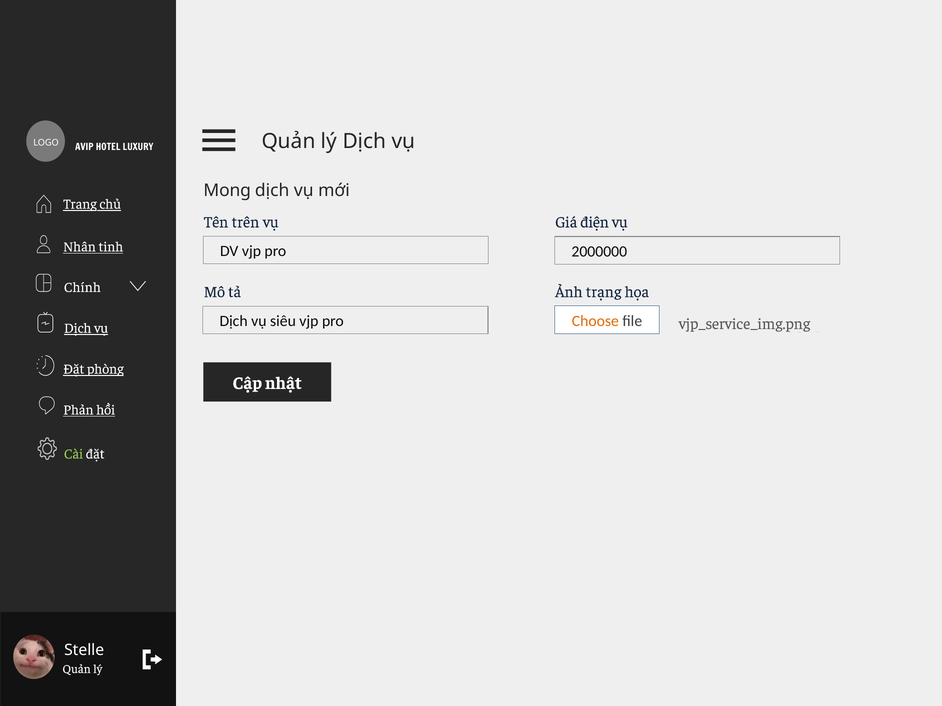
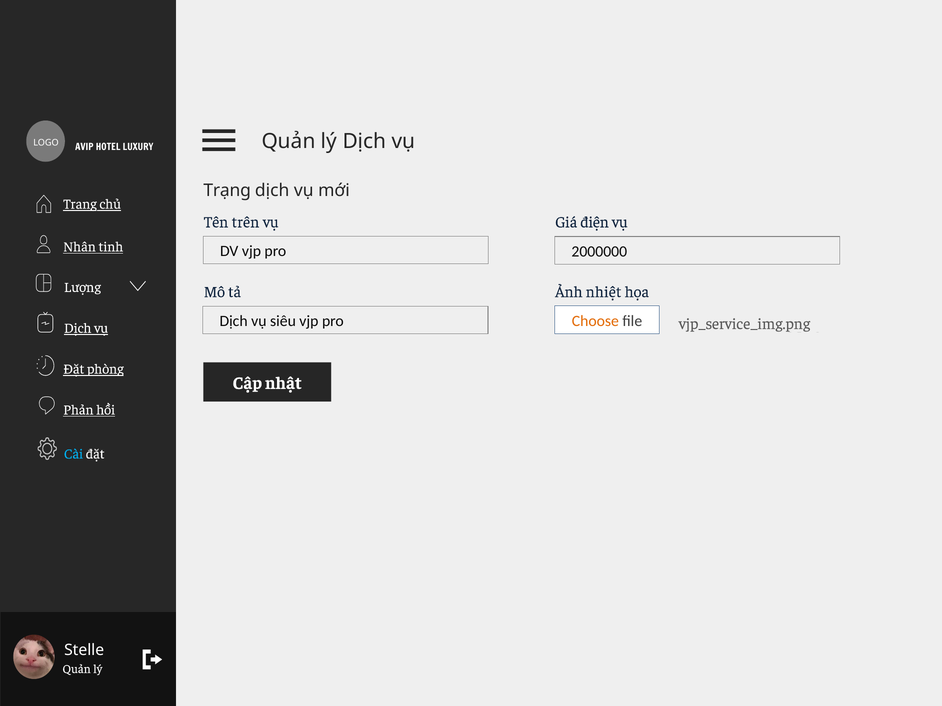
Mong: Mong -> Trạng
Chính: Chính -> Lượng
trạng: trạng -> nhiệt
Cài colour: light green -> light blue
